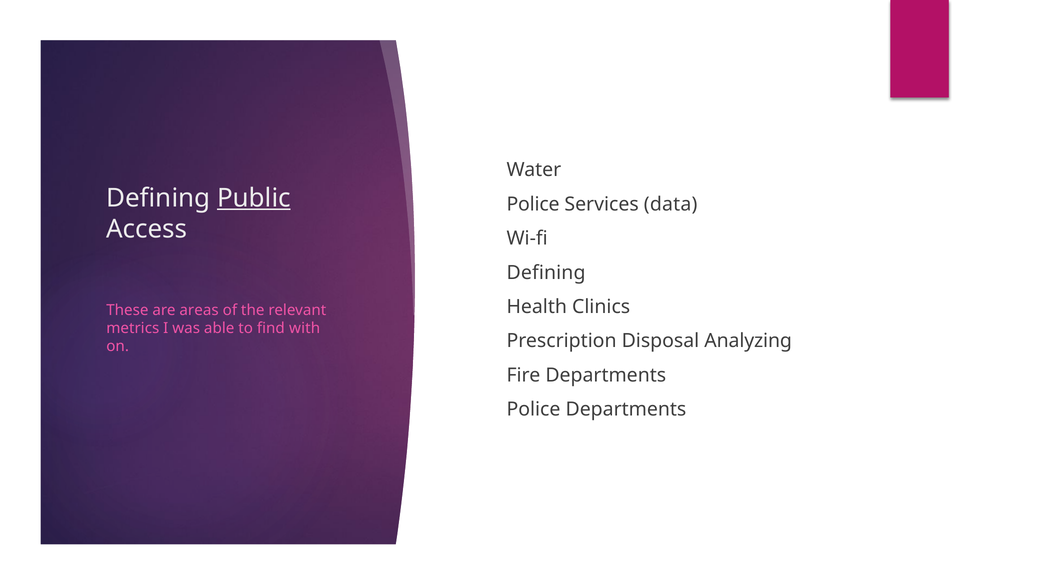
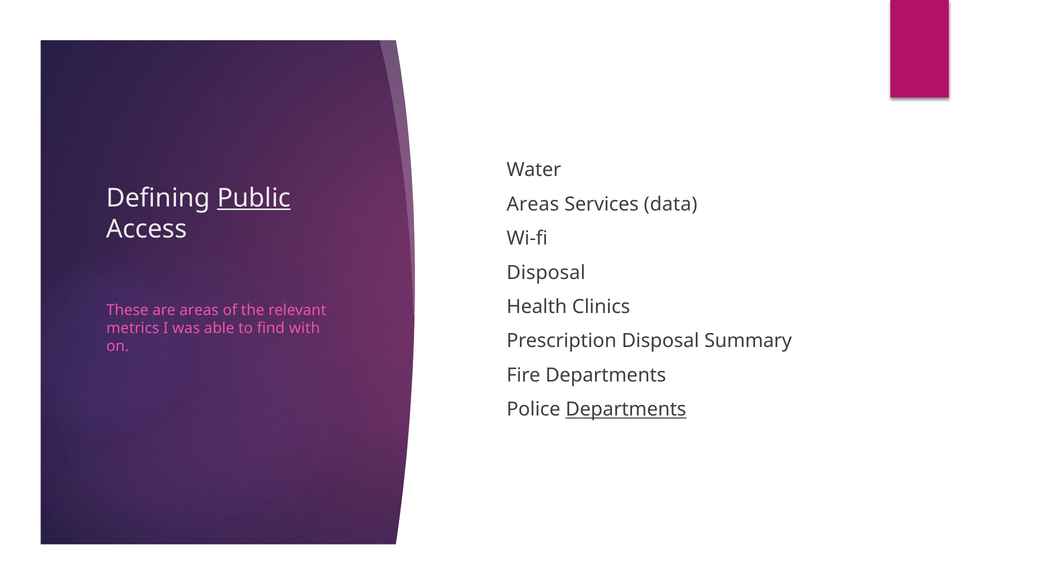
Police at (533, 204): Police -> Areas
Defining at (546, 273): Defining -> Disposal
Analyzing: Analyzing -> Summary
Departments at (626, 410) underline: none -> present
